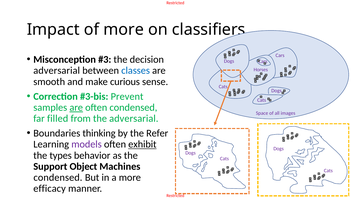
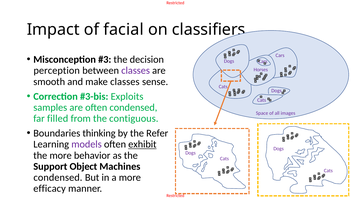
of more: more -> facial
adversarial at (57, 70): adversarial -> perception
classes at (136, 70) colour: blue -> purple
make curious: curious -> classes
Prevent: Prevent -> Exploits
are at (76, 107) underline: present -> none
the adversarial: adversarial -> contiguous
the types: types -> more
